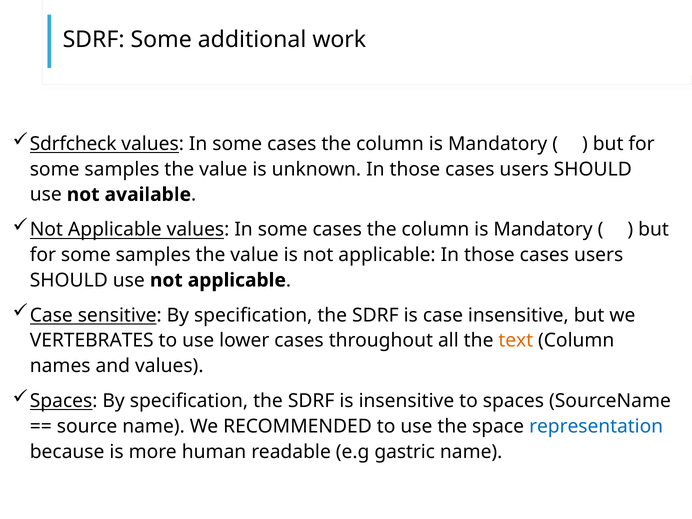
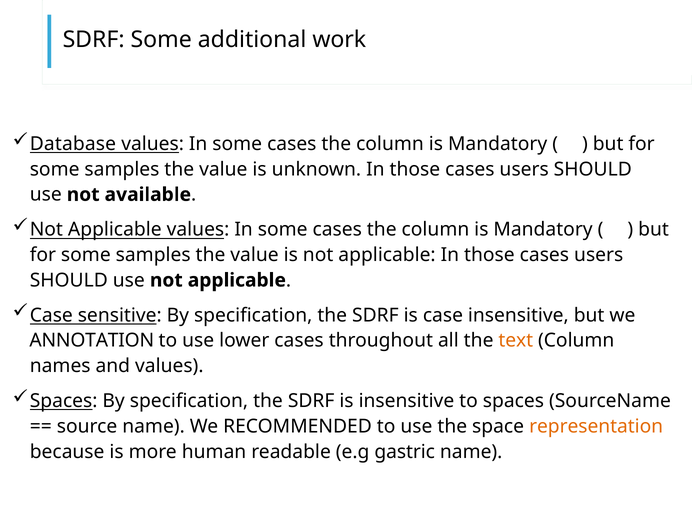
Sdrfcheck: Sdrfcheck -> Database
VERTEBRATES: VERTEBRATES -> ANNOTATION
representation colour: blue -> orange
